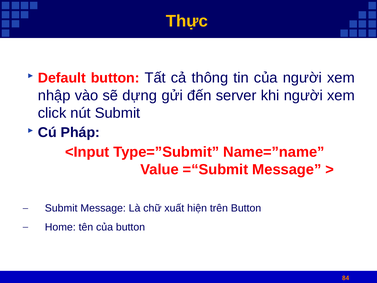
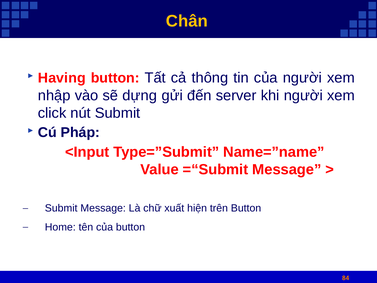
Thực: Thực -> Chân
Default: Default -> Having
